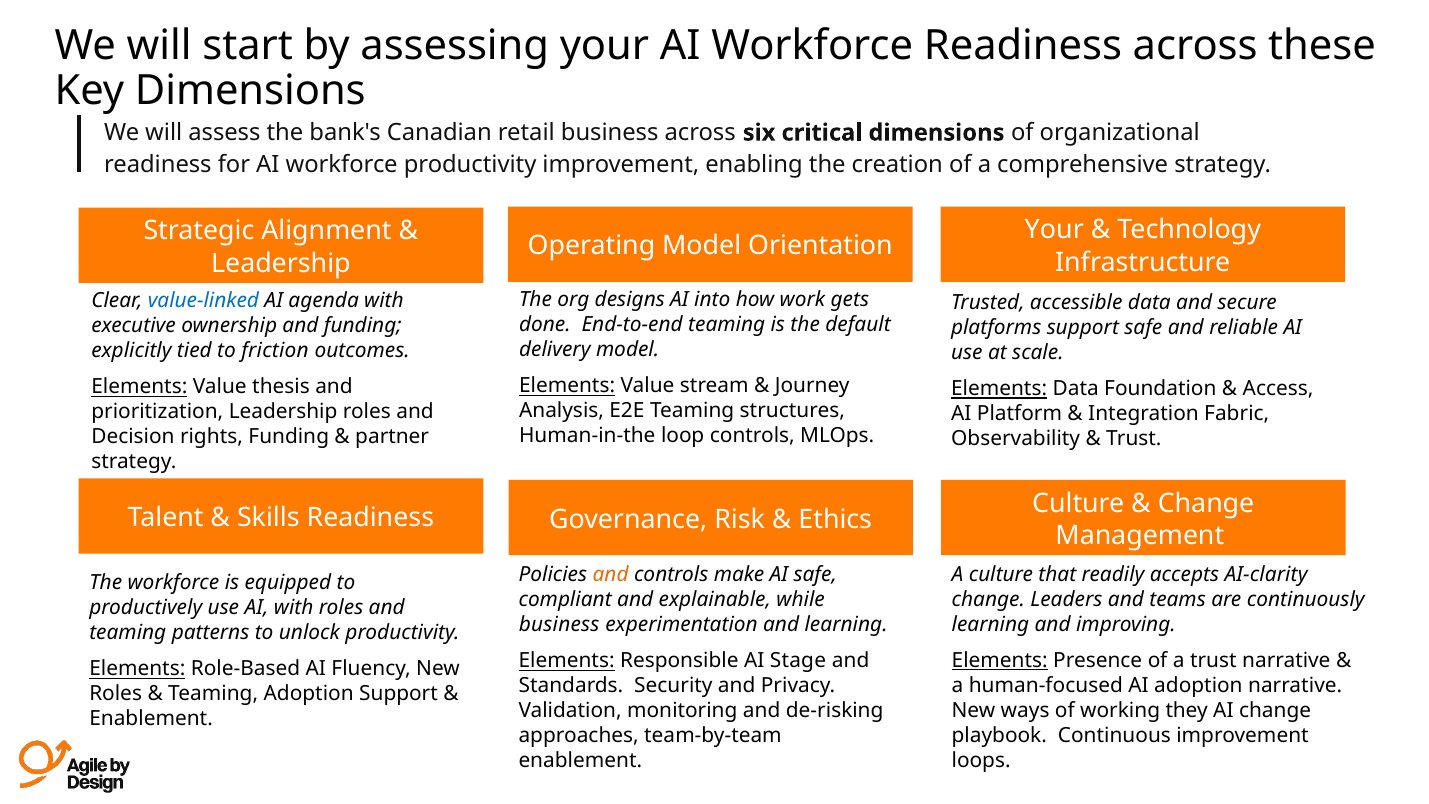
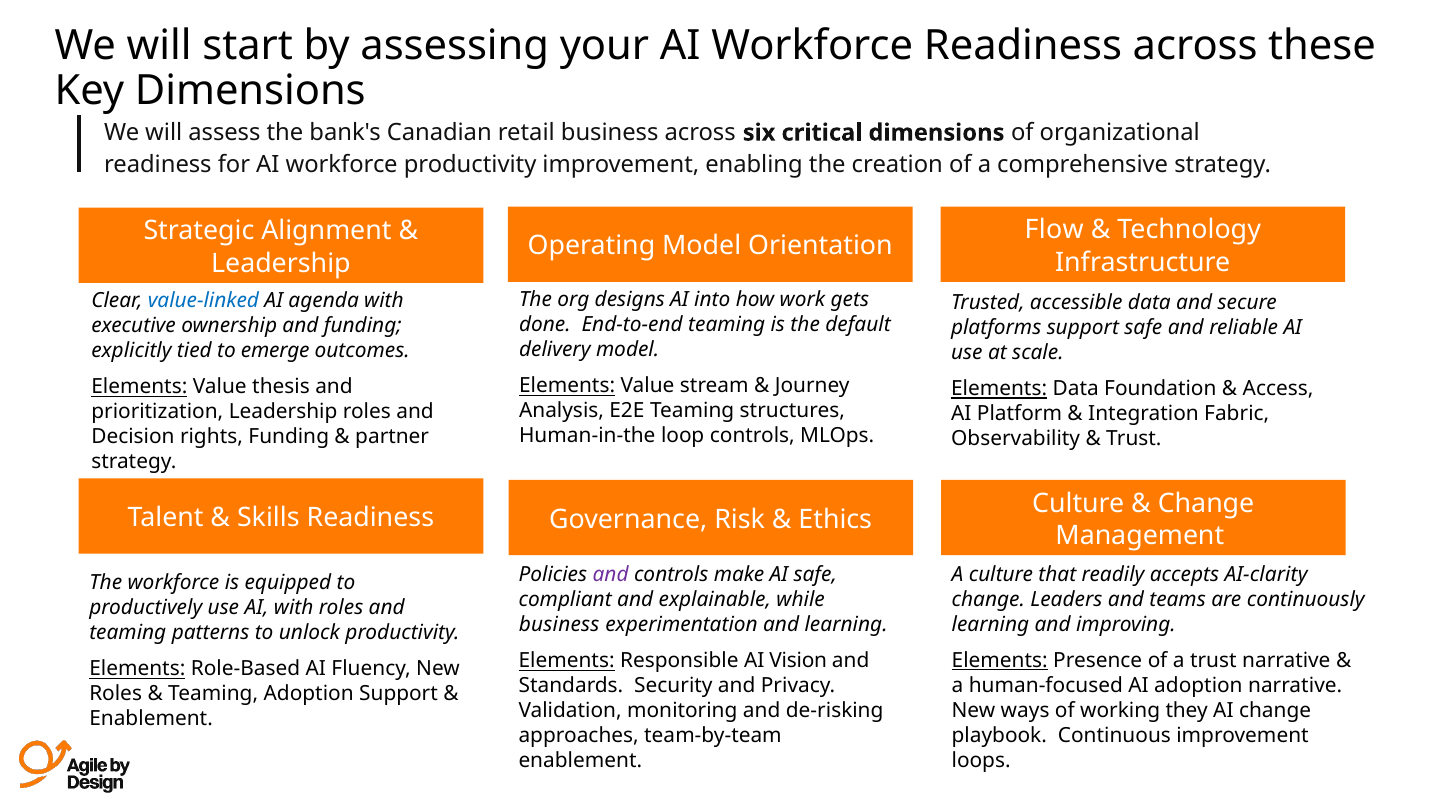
Your at (1054, 230): Your -> Flow
friction: friction -> emerge
and at (611, 575) colour: orange -> purple
Stage: Stage -> Vision
